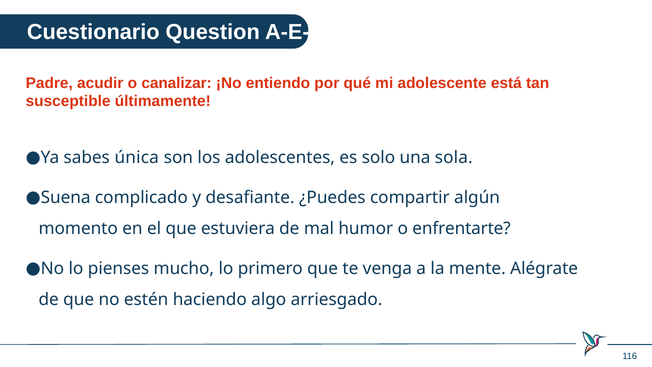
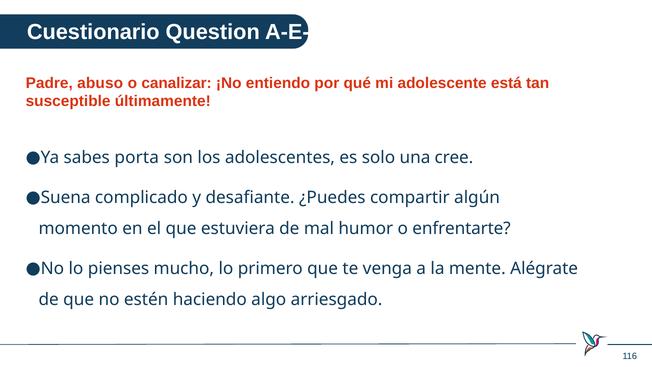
acudir: acudir -> abuso
única: única -> porta
sola: sola -> cree
